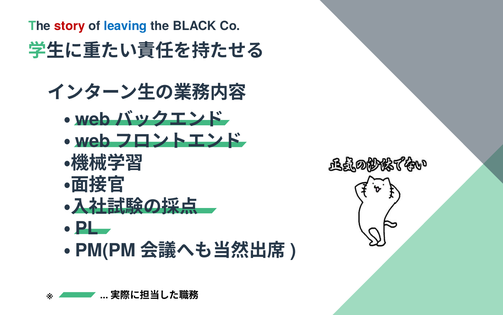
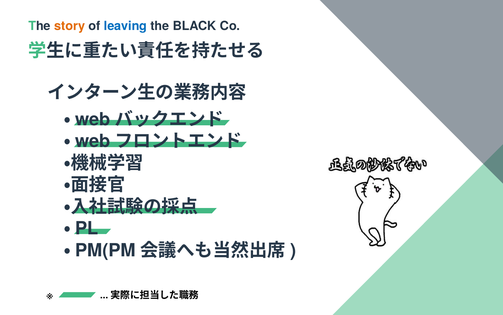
story colour: red -> orange
